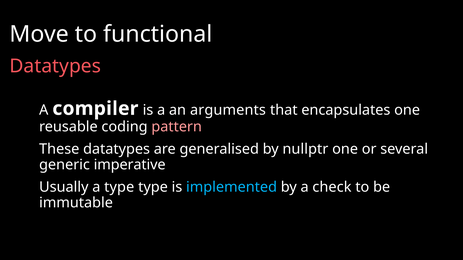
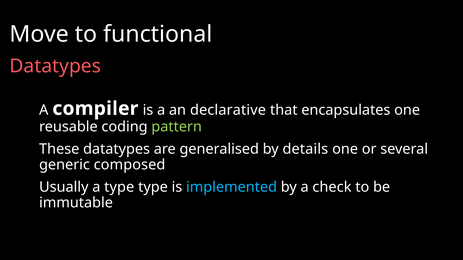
arguments: arguments -> declarative
pattern colour: pink -> light green
nullptr: nullptr -> details
imperative: imperative -> composed
